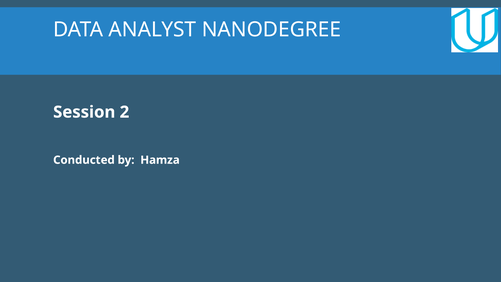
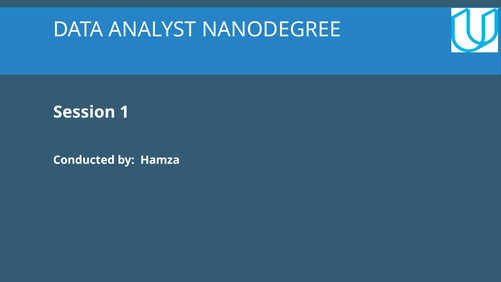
2: 2 -> 1
